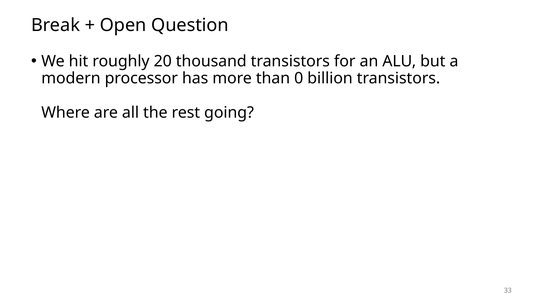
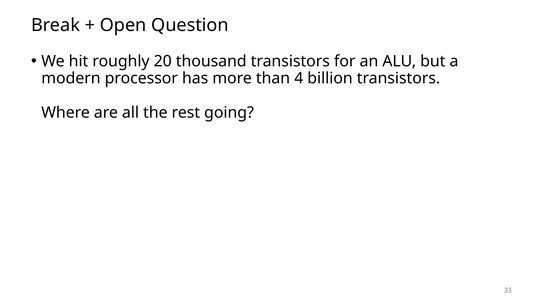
0: 0 -> 4
